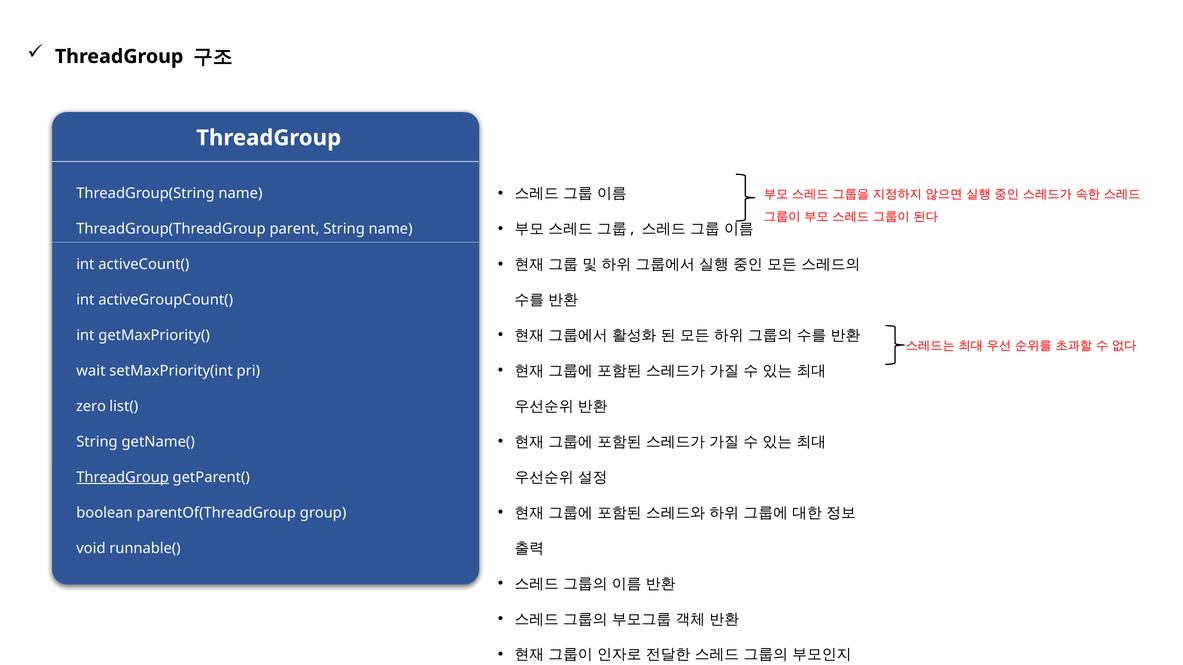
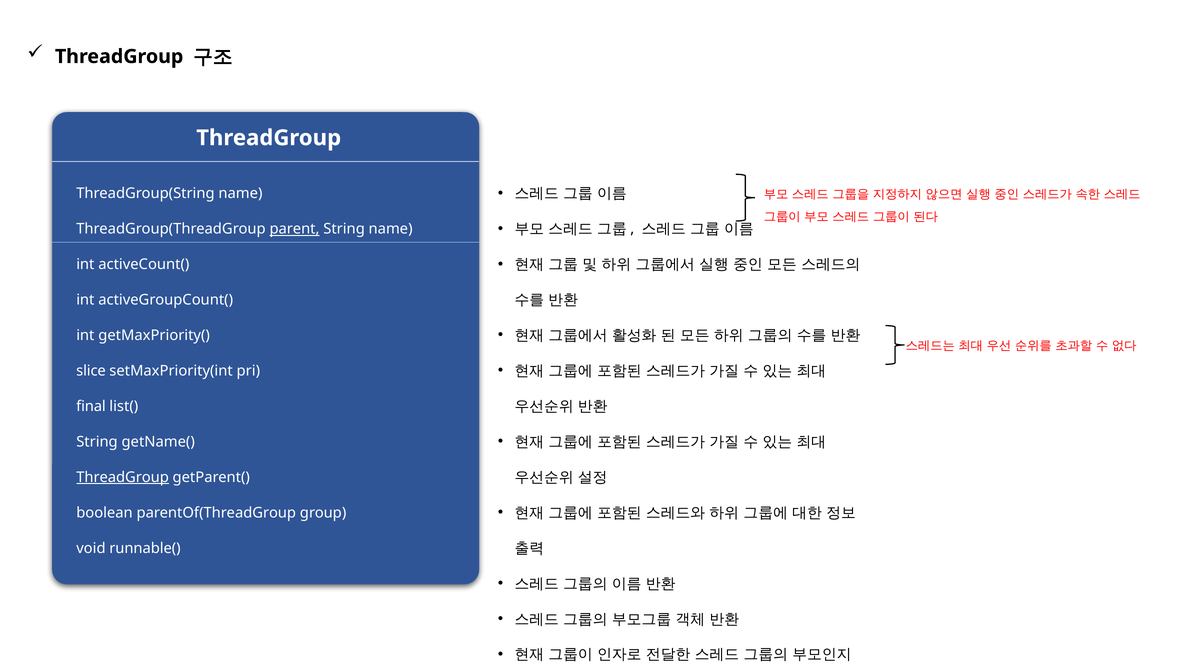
parent underline: none -> present
wait: wait -> slice
zero: zero -> final
